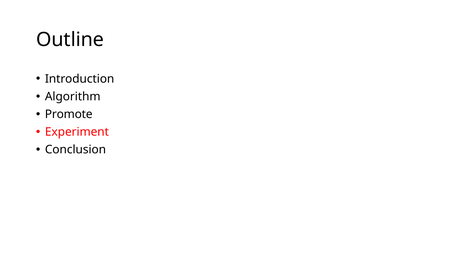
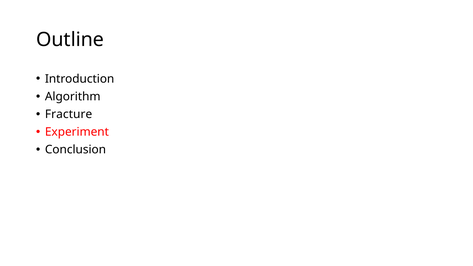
Promote: Promote -> Fracture
